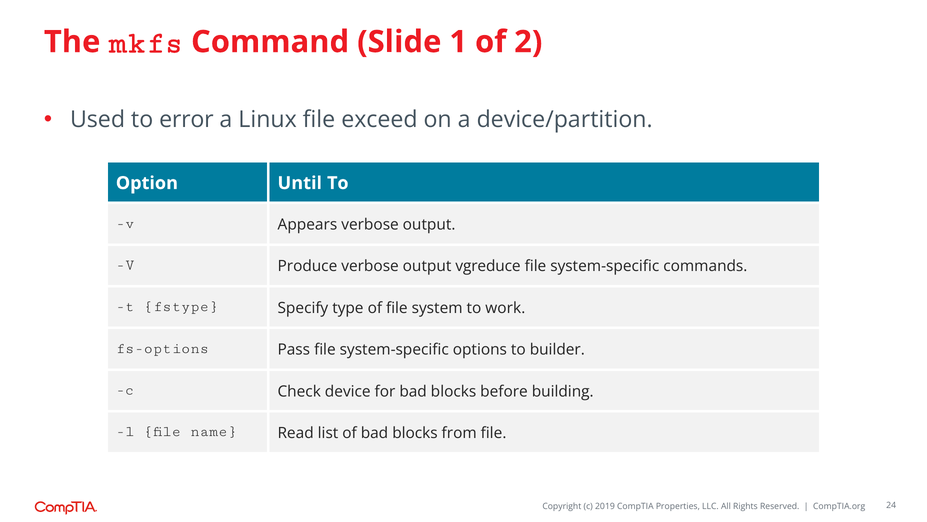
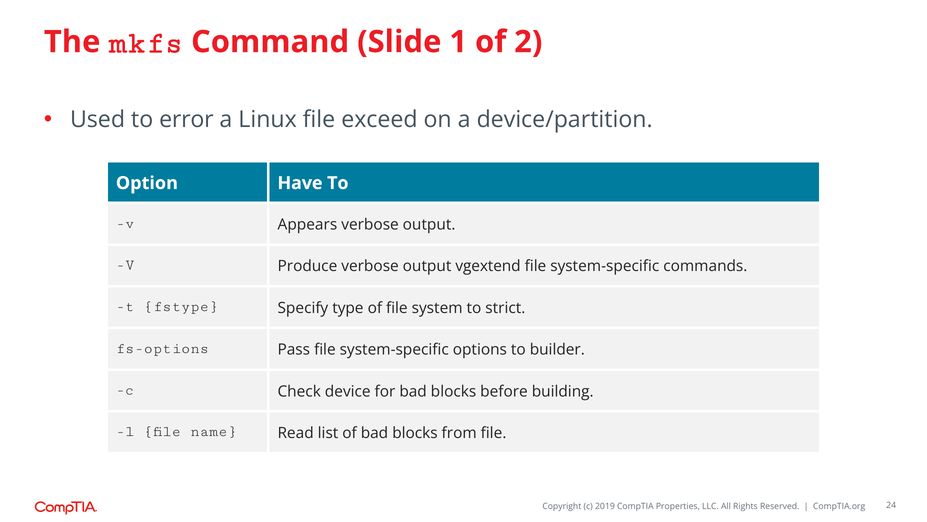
Until: Until -> Have
vgreduce: vgreduce -> vgextend
work: work -> strict
